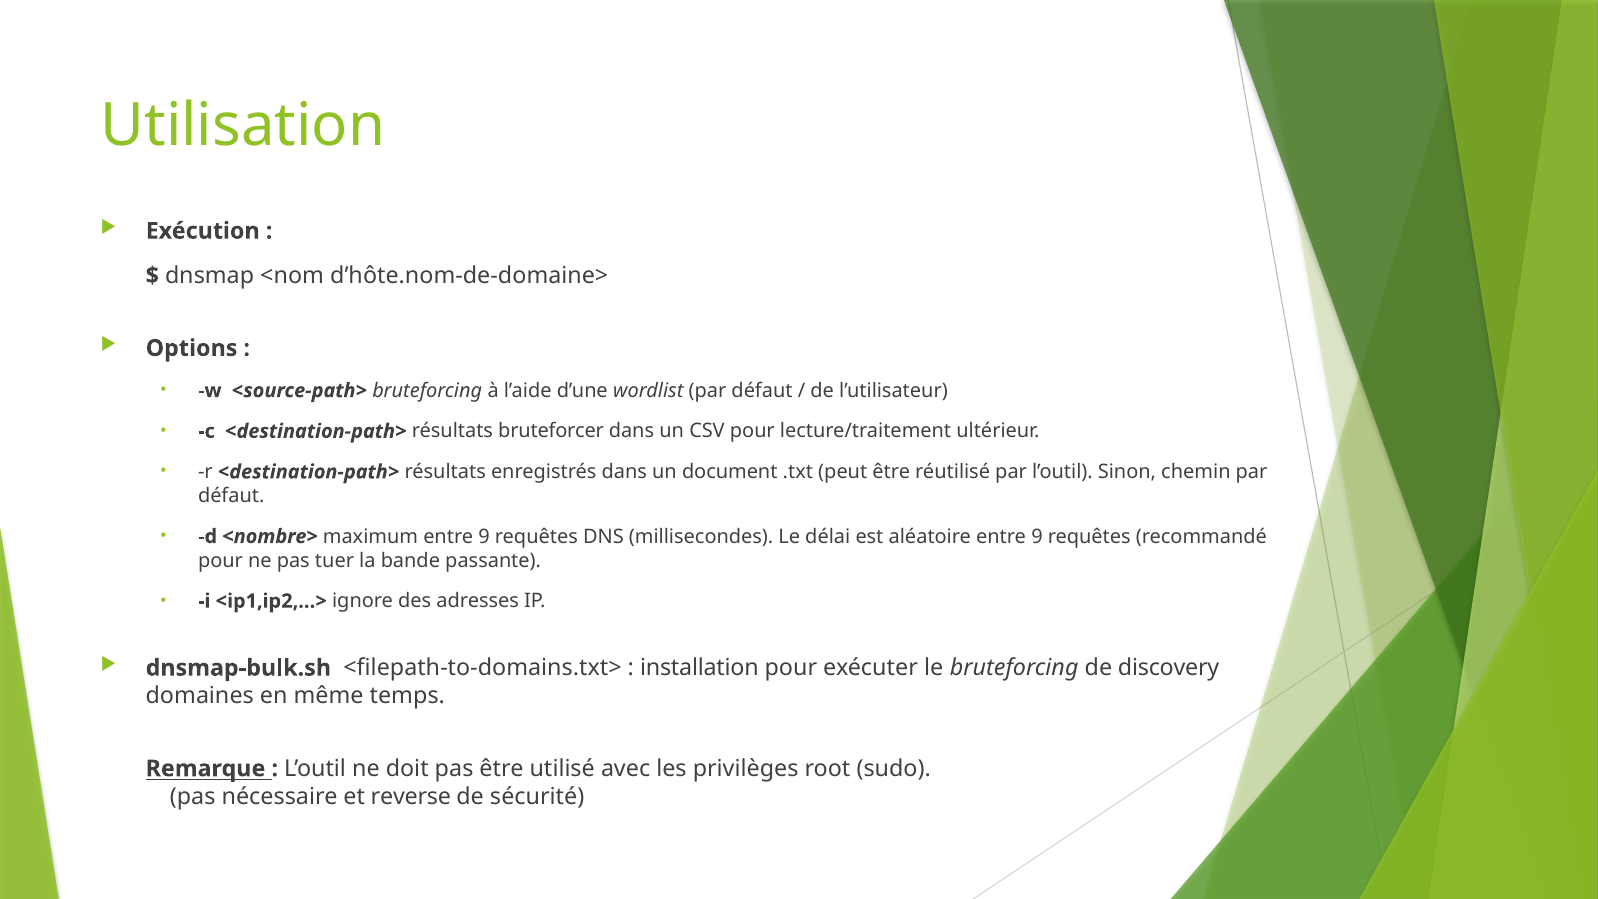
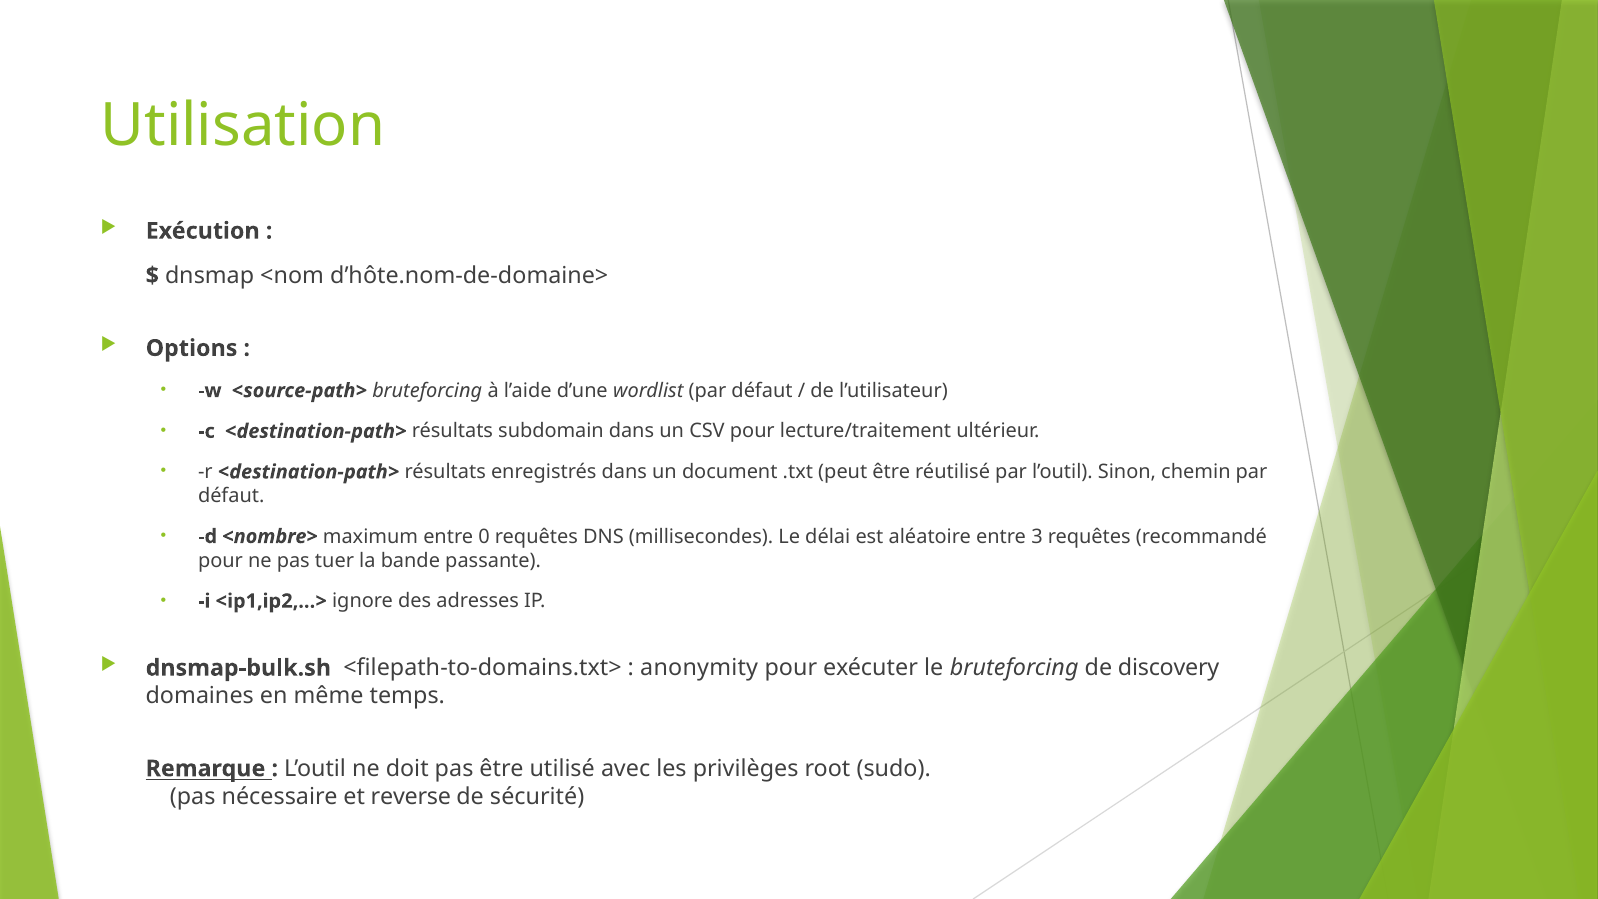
bruteforcer: bruteforcer -> subdomain
maximum entre 9: 9 -> 0
aléatoire entre 9: 9 -> 3
installation: installation -> anonymity
